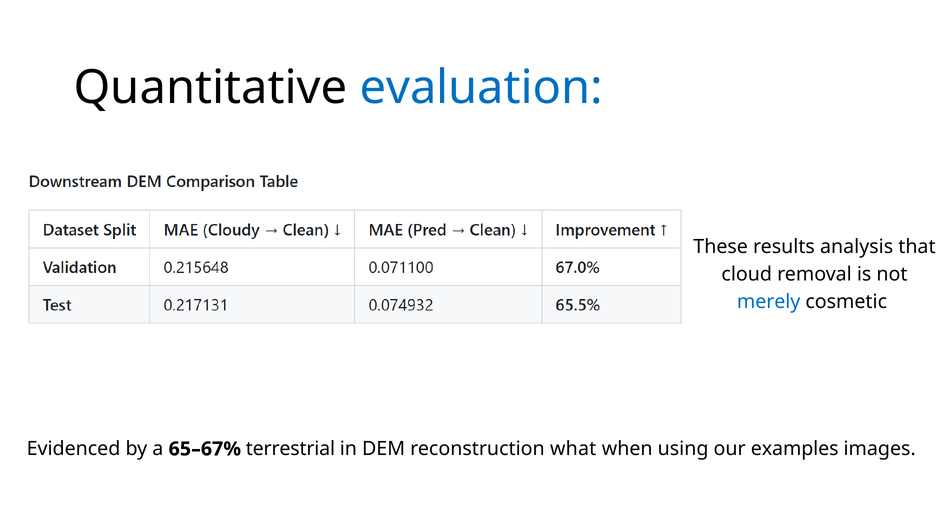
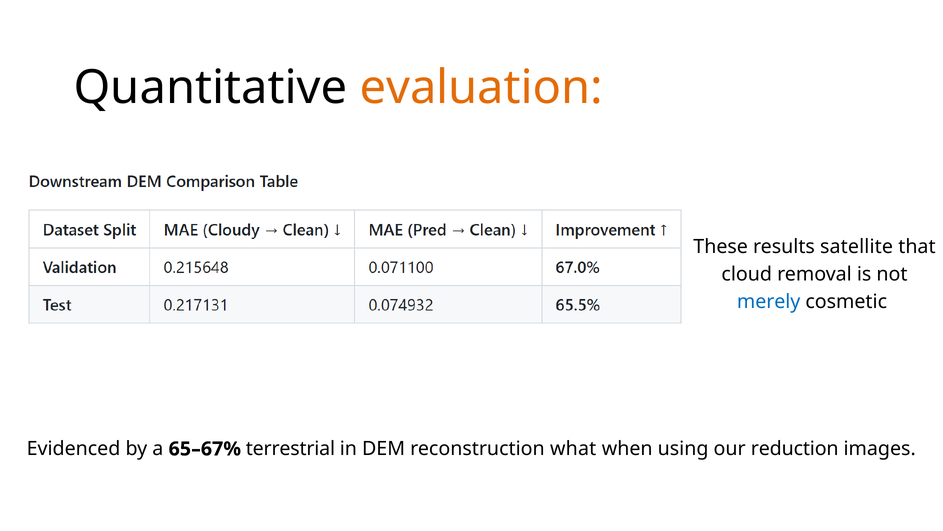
evaluation colour: blue -> orange
analysis: analysis -> satellite
examples: examples -> reduction
